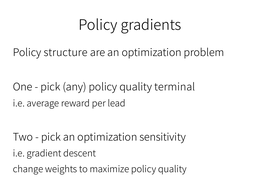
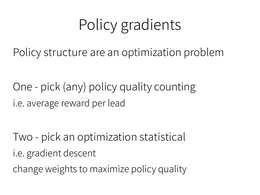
terminal: terminal -> counting
sensitivity: sensitivity -> statistical
